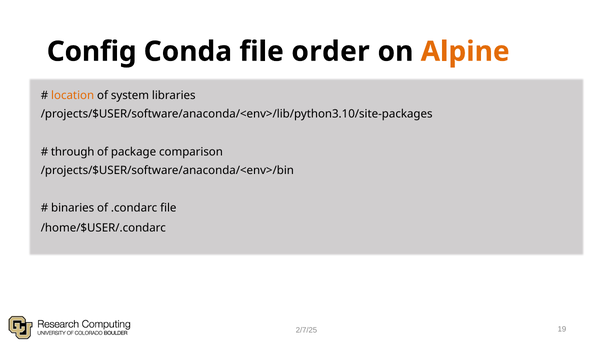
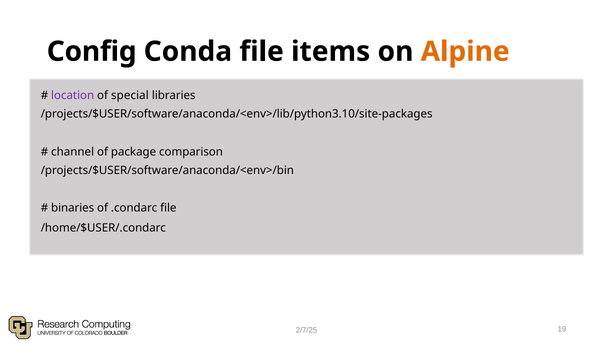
order: order -> items
location colour: orange -> purple
system: system -> special
through: through -> channel
